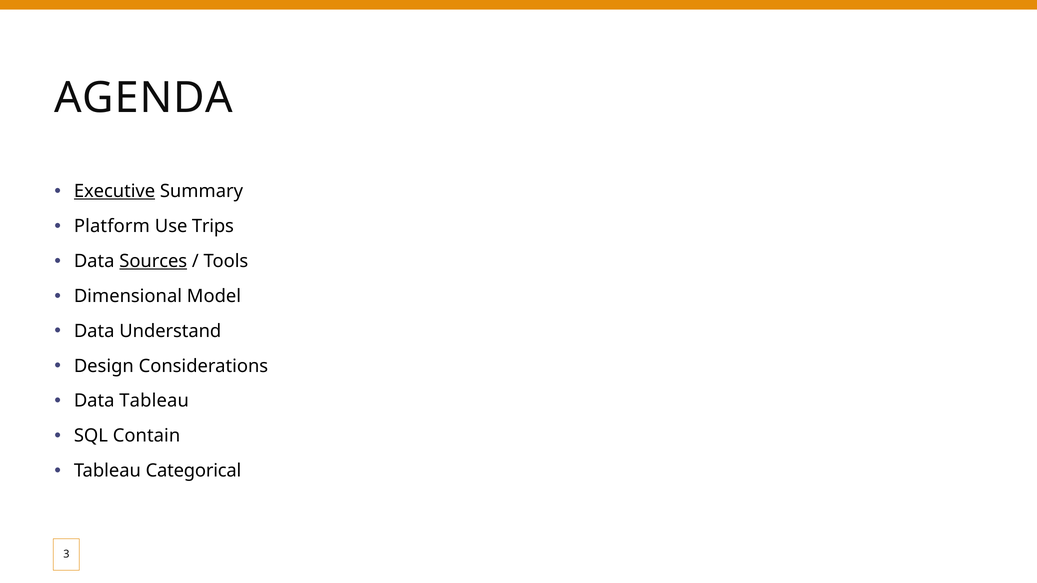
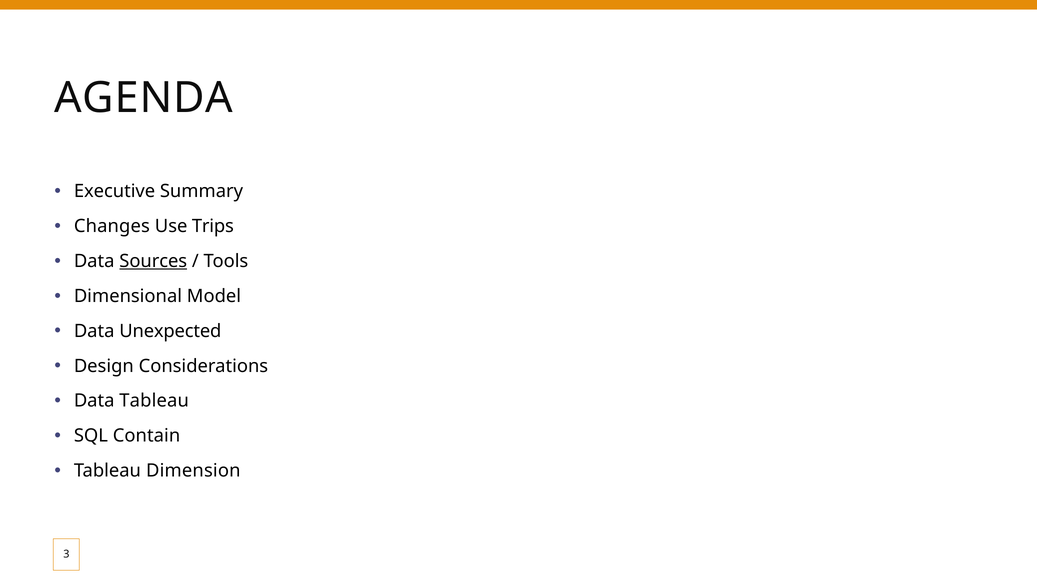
Executive underline: present -> none
Platform: Platform -> Changes
Understand: Understand -> Unexpected
Categorical: Categorical -> Dimension
